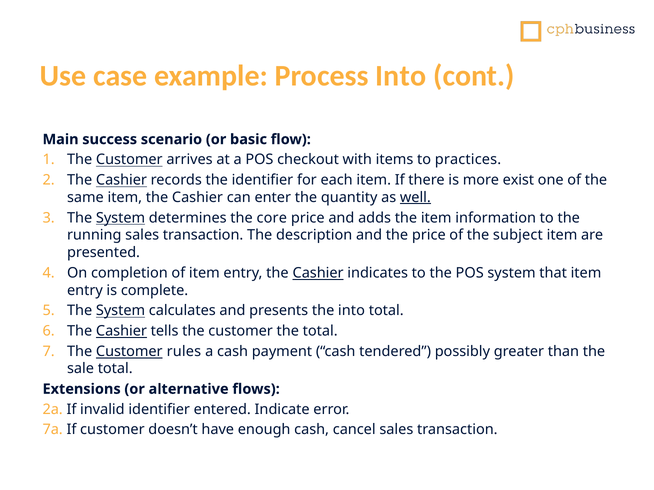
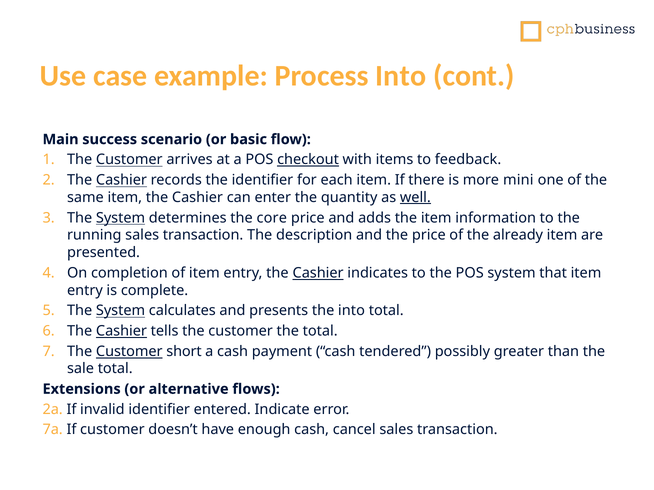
checkout underline: none -> present
practices: practices -> feedback
exist: exist -> mini
subject: subject -> already
rules: rules -> short
